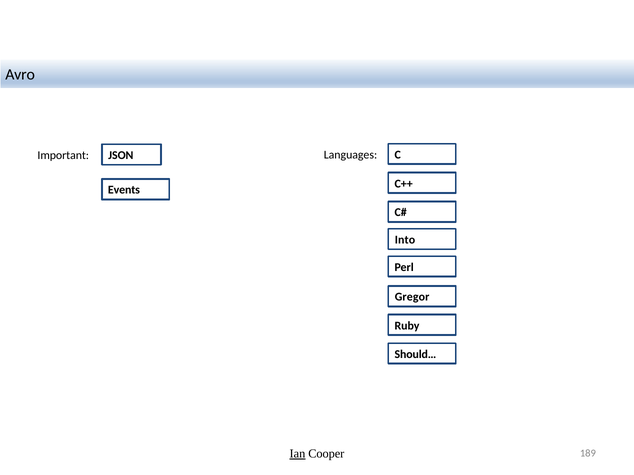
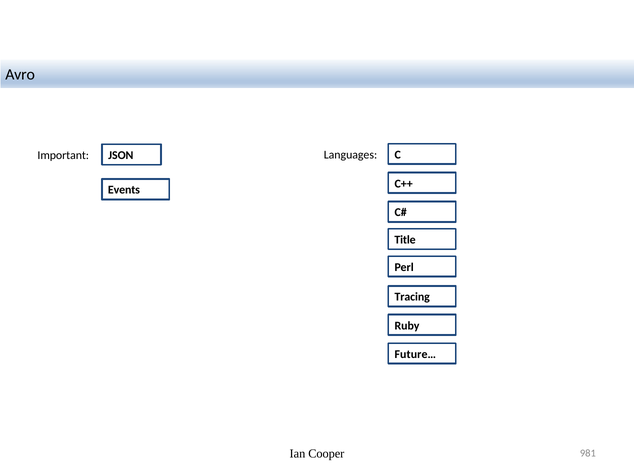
Into: Into -> Title
Gregor: Gregor -> Tracing
Should…: Should… -> Future…
Ian underline: present -> none
189: 189 -> 981
